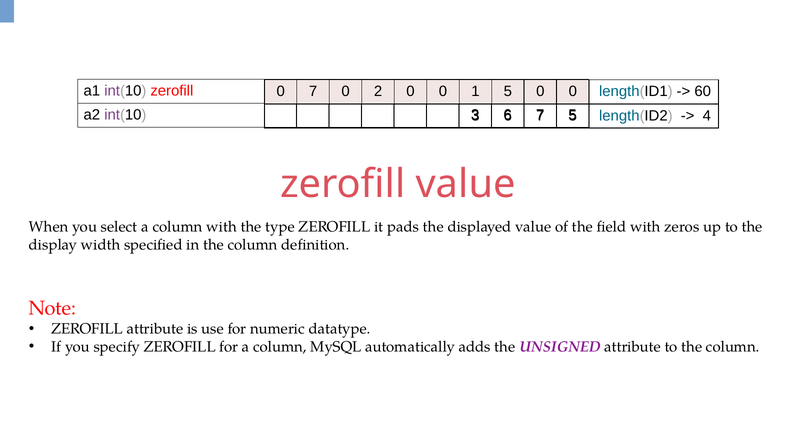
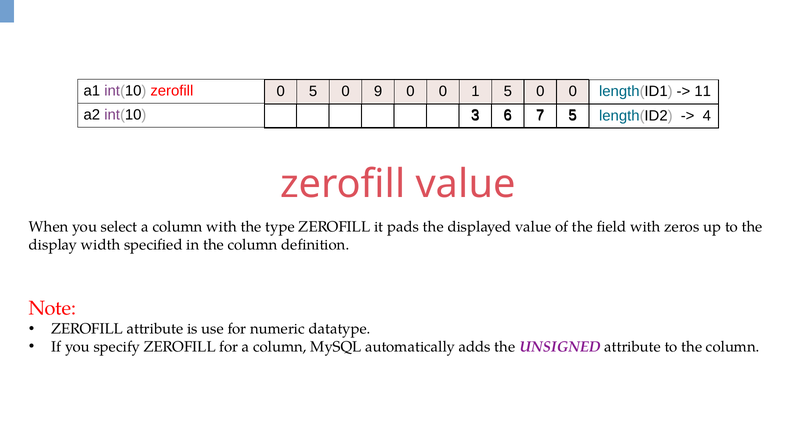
0 7: 7 -> 5
2: 2 -> 9
60: 60 -> 11
